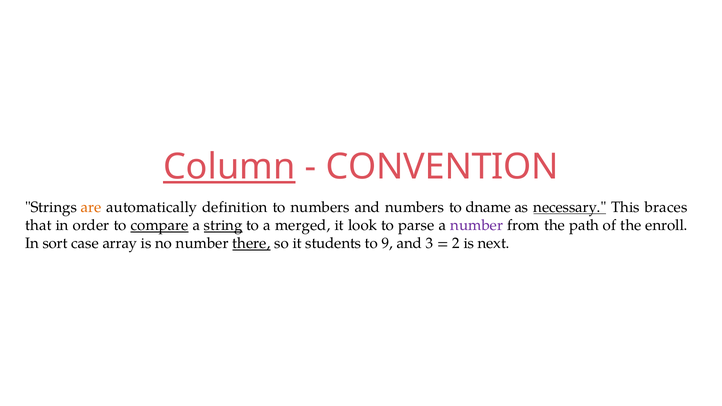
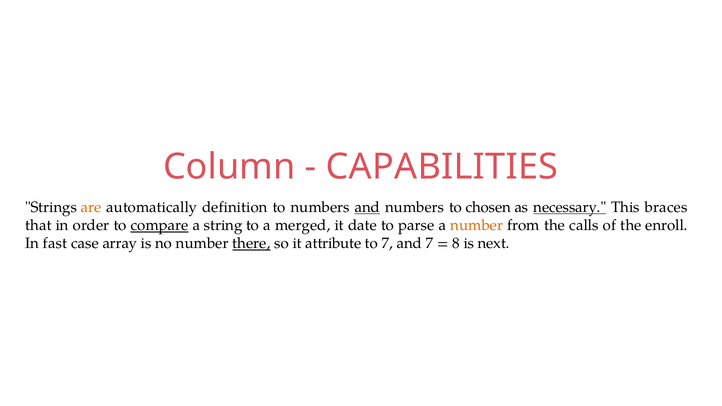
Column underline: present -> none
CONVENTION: CONVENTION -> CAPABILITIES
and at (367, 207) underline: none -> present
dname: dname -> chosen
string underline: present -> none
look: look -> date
number at (477, 225) colour: purple -> orange
path: path -> calls
sort: sort -> fast
students: students -> attribute
to 9: 9 -> 7
and 3: 3 -> 7
2: 2 -> 8
